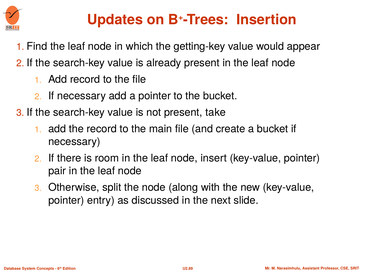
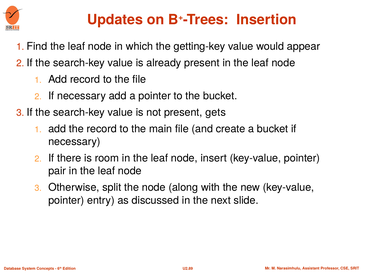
take: take -> gets
